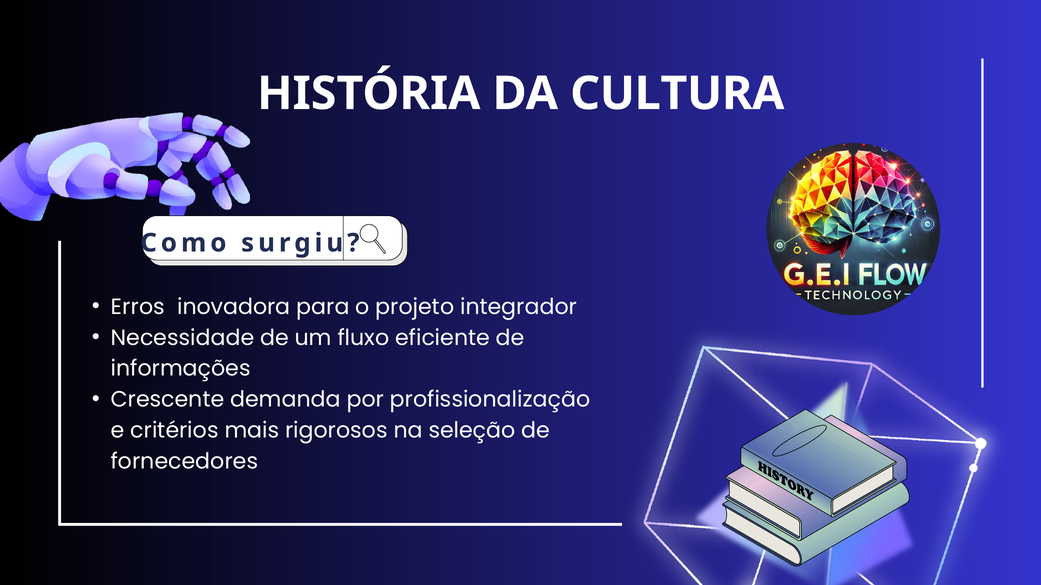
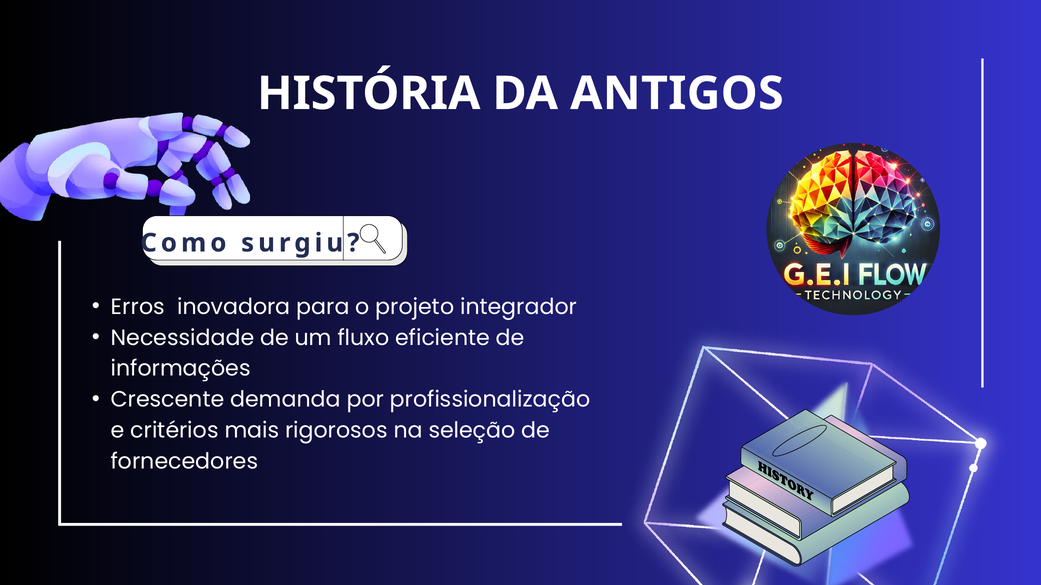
CULTURA: CULTURA -> ANTIGOS
